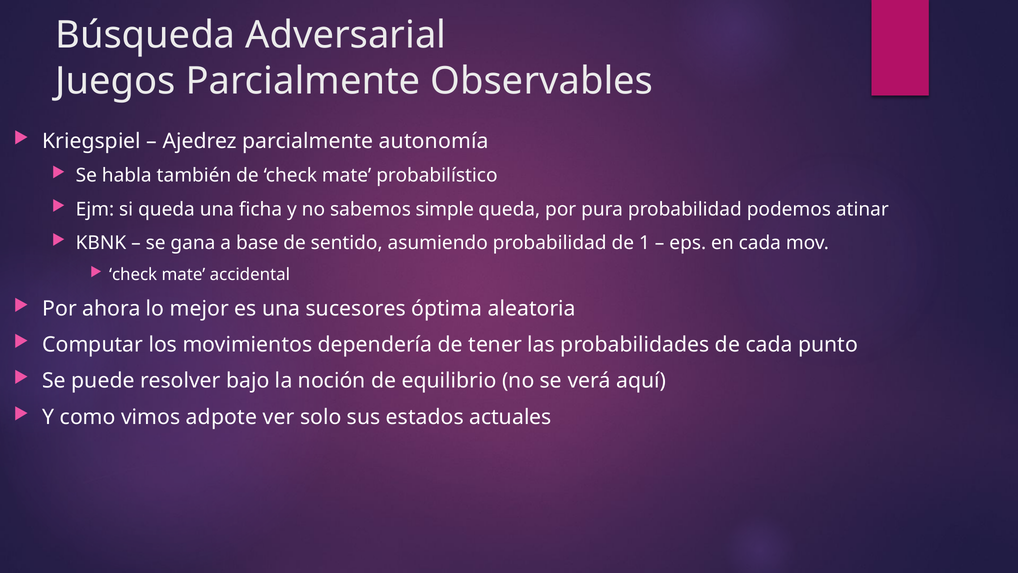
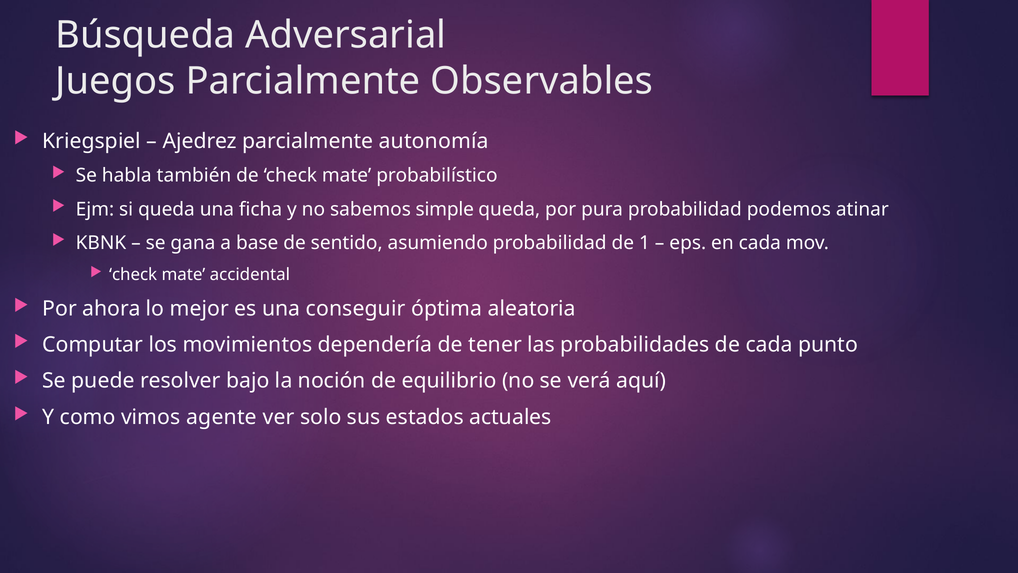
sucesores: sucesores -> conseguir
adpote: adpote -> agente
